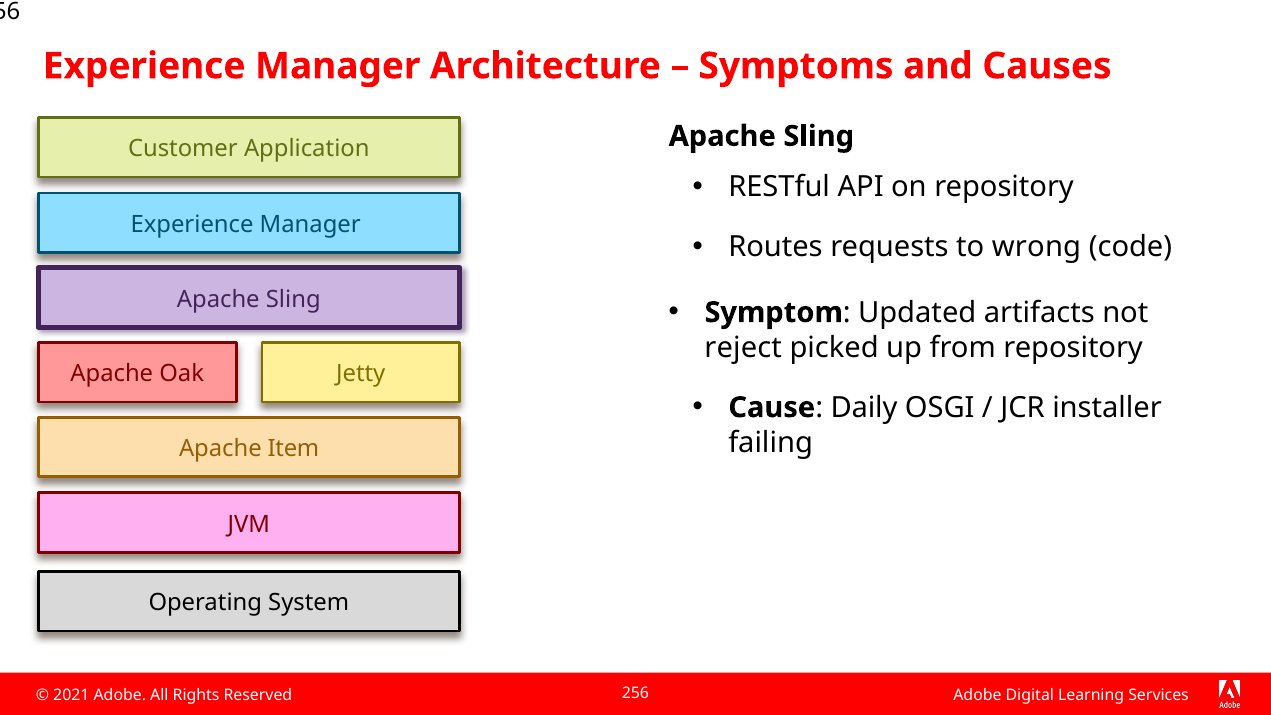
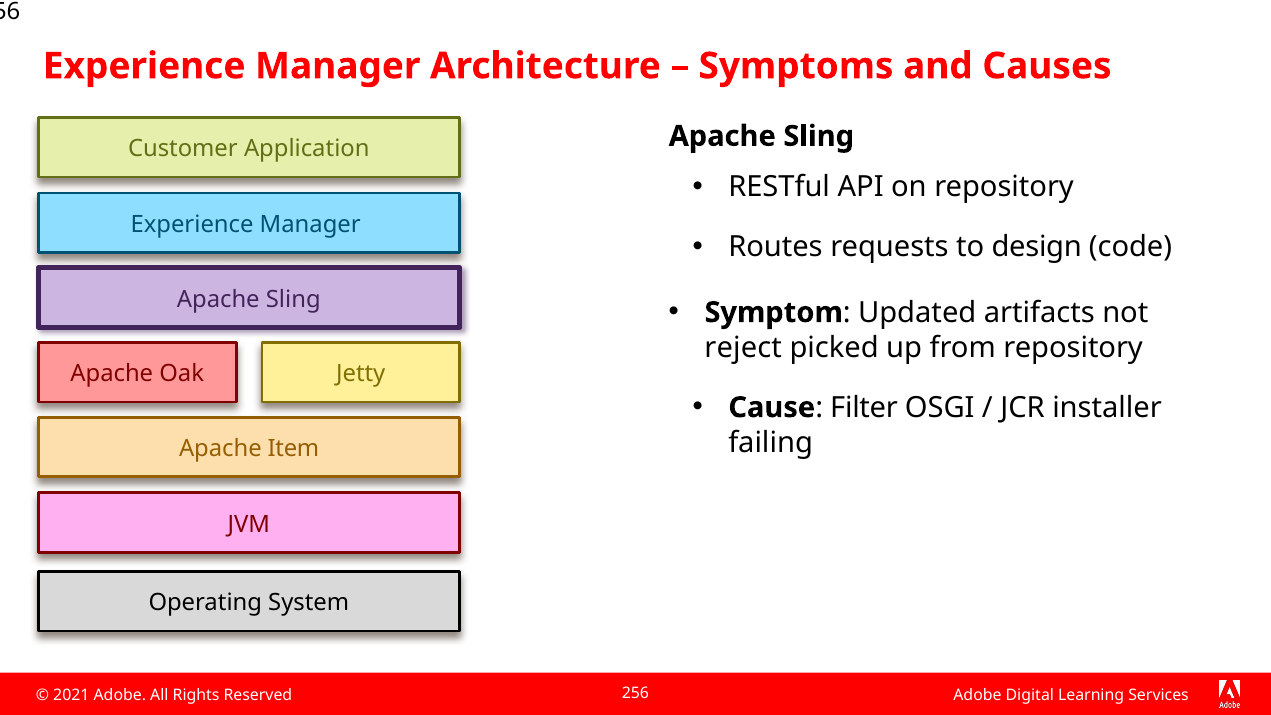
wrong: wrong -> design
Daily: Daily -> Filter
